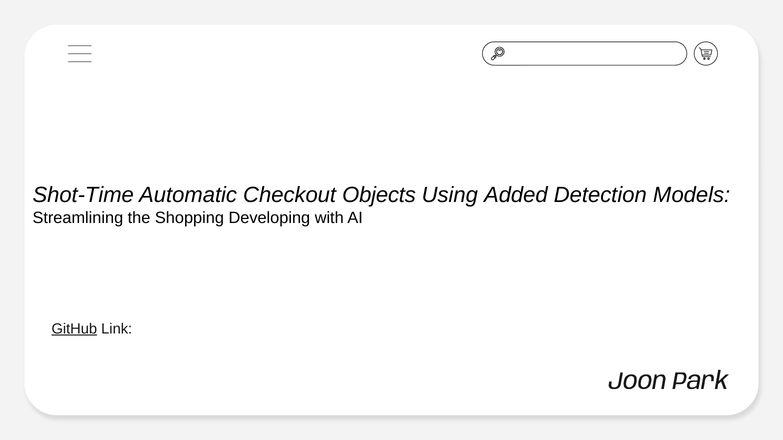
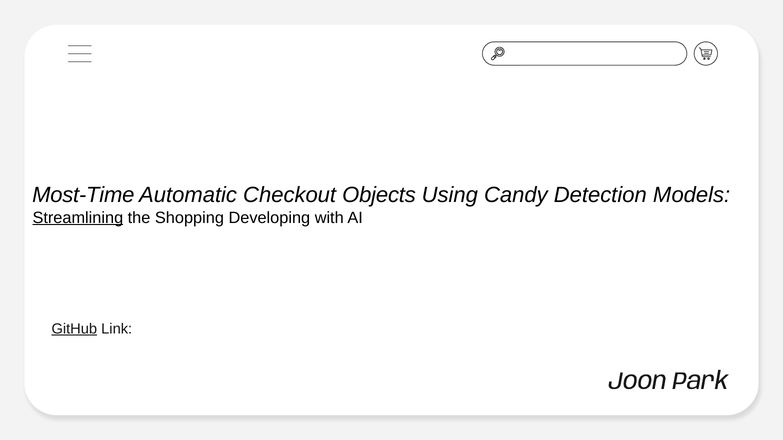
Shot-Time: Shot-Time -> Most-Time
Added: Added -> Candy
Streamlining underline: none -> present
